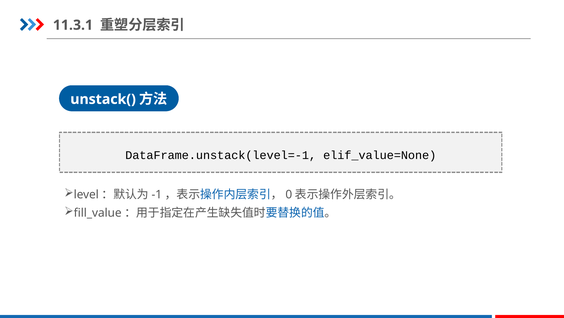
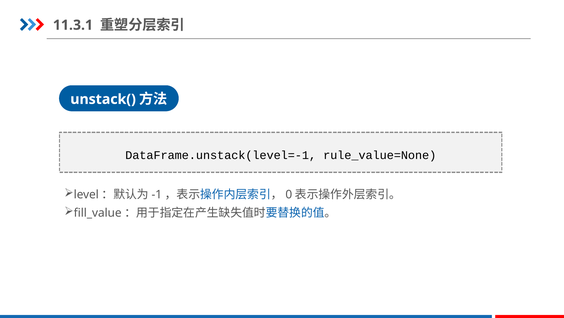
elif_value=None: elif_value=None -> rule_value=None
